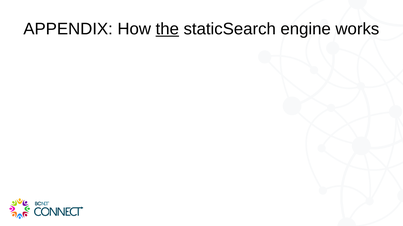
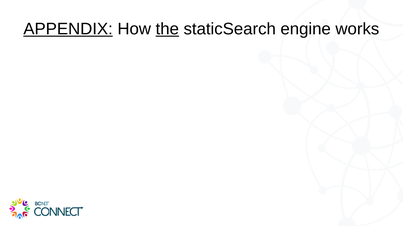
APPENDIX underline: none -> present
